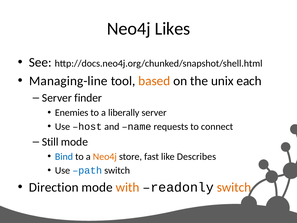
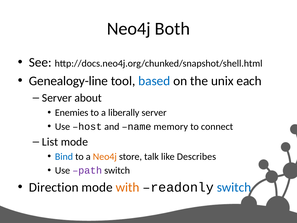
Likes: Likes -> Both
Managing-line: Managing-line -> Genealogy-line
based colour: orange -> blue
finder: finder -> about
requests: requests -> memory
Still: Still -> List
fast: fast -> talk
path colour: blue -> purple
switch at (234, 187) colour: orange -> blue
